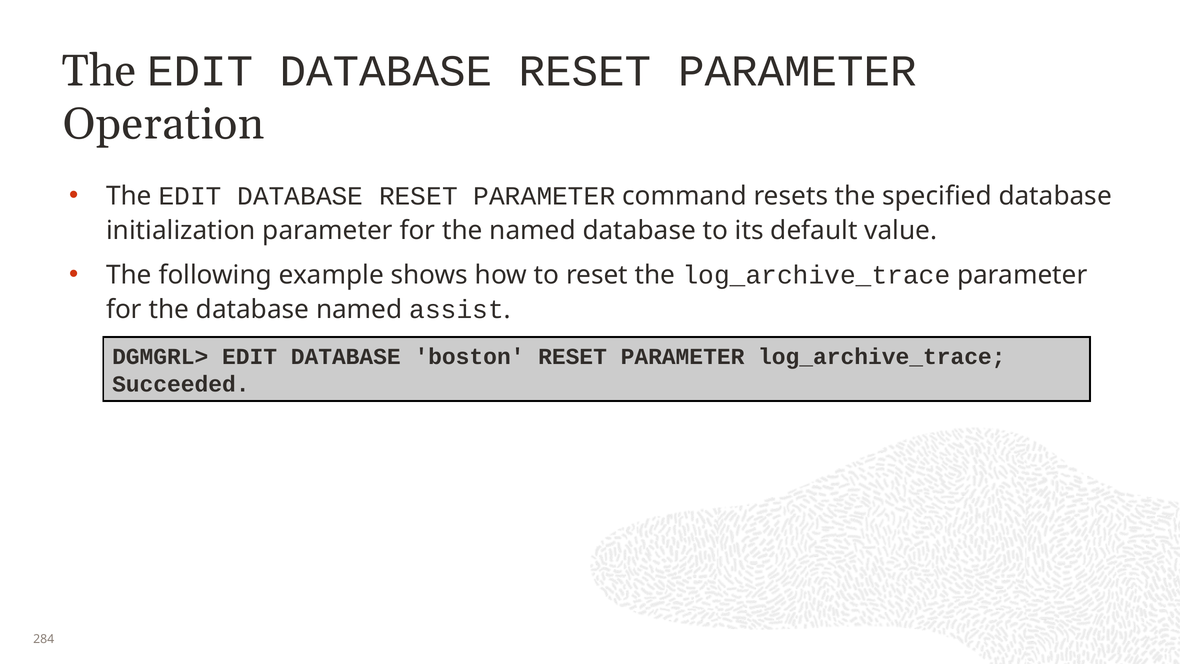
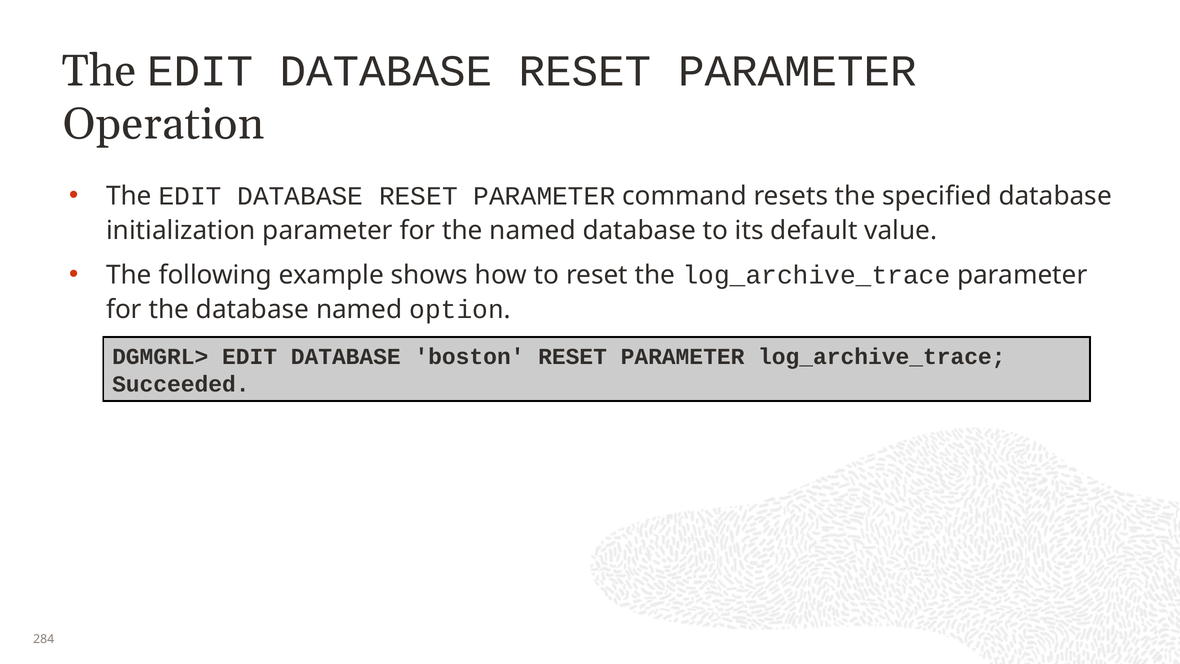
assist: assist -> option
